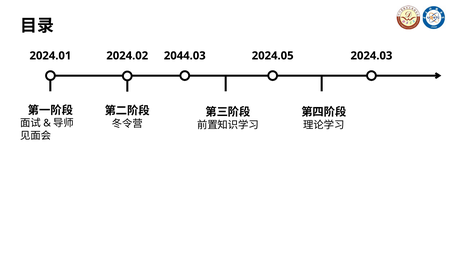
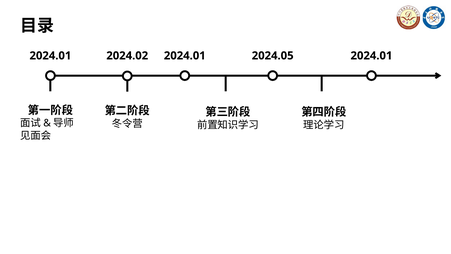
2044.03 at (185, 56): 2044.03 -> 2024.01
2024.05 2024.03: 2024.03 -> 2024.01
